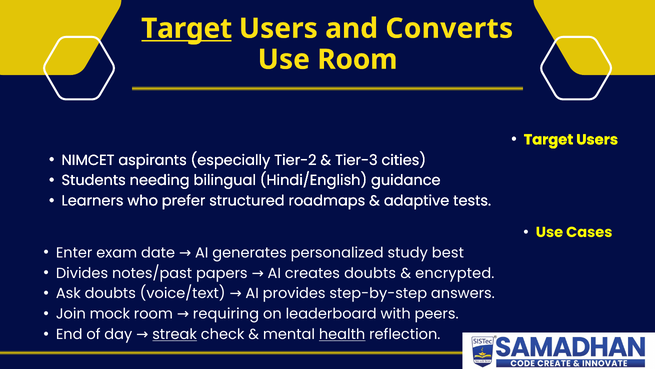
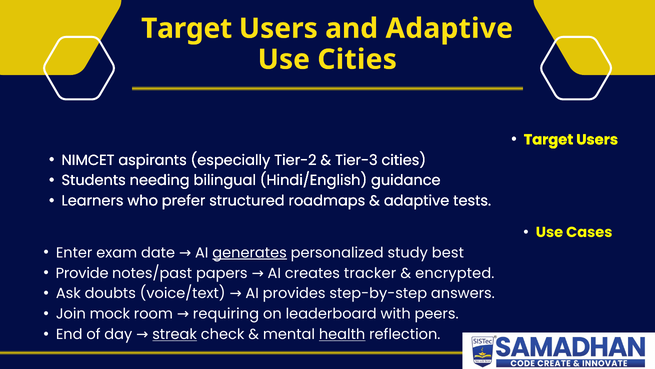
Target at (187, 28) underline: present -> none
and Converts: Converts -> Adaptive
Use Room: Room -> Cities
generates underline: none -> present
Divides: Divides -> Provide
creates doubts: doubts -> tracker
